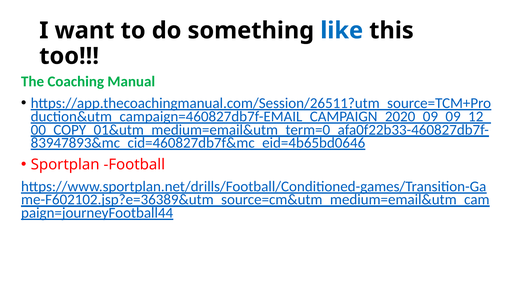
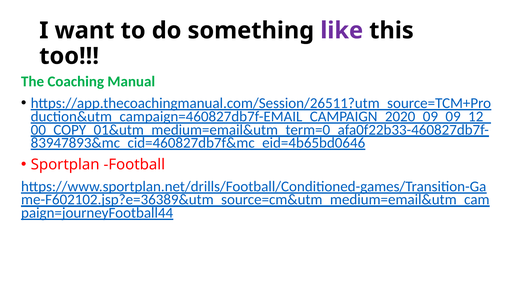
like colour: blue -> purple
